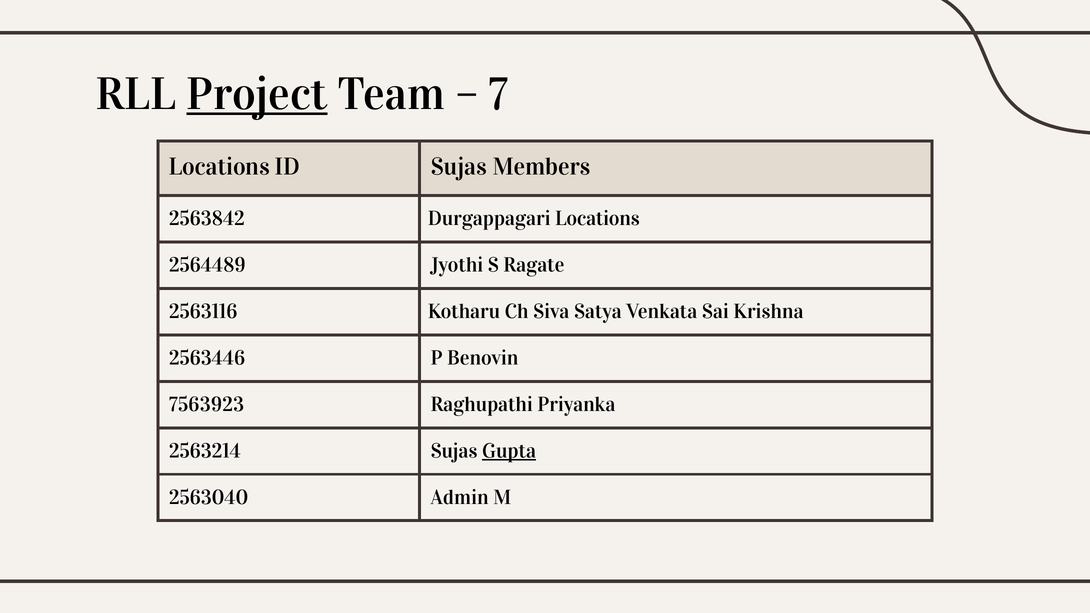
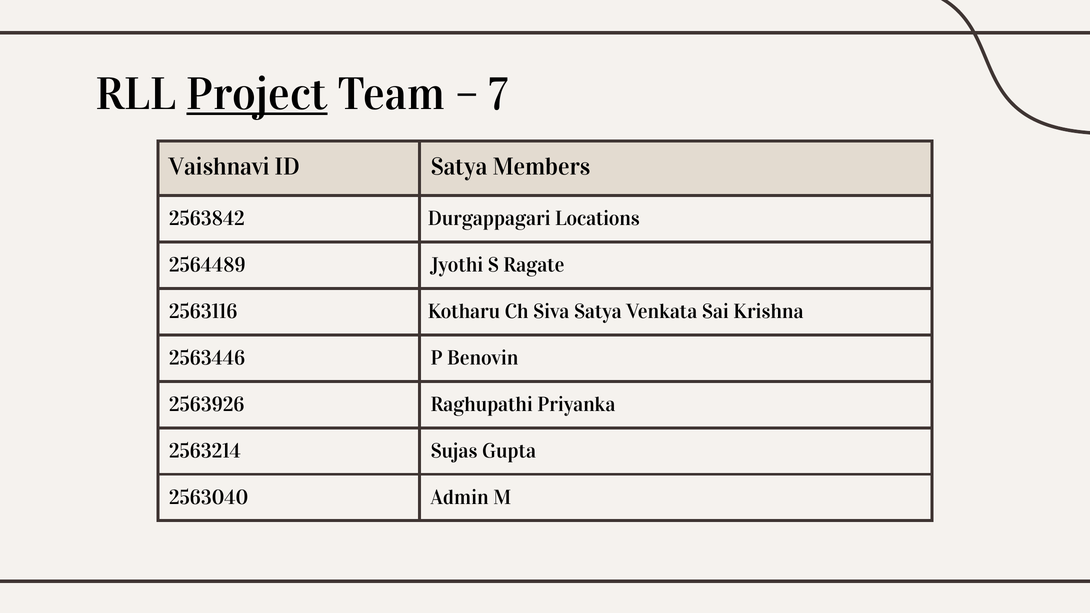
Locations at (219, 167): Locations -> Vaishnavi
ID Sujas: Sujas -> Satya
7563923: 7563923 -> 2563926
Gupta underline: present -> none
